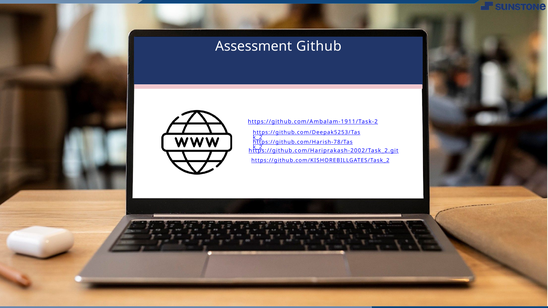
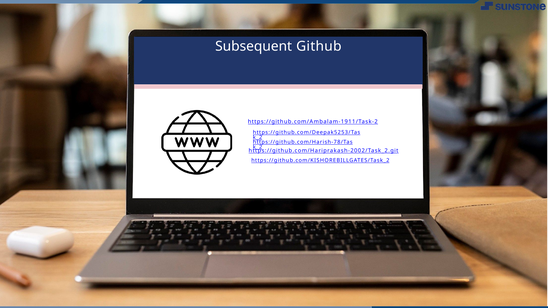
Assessment: Assessment -> Subsequent
